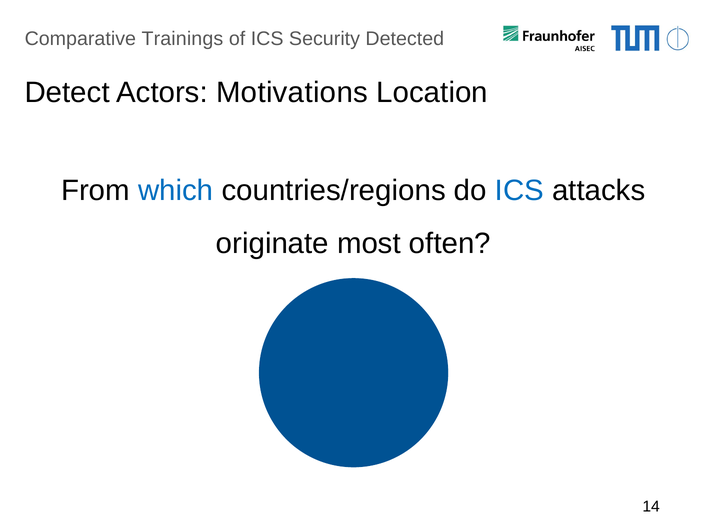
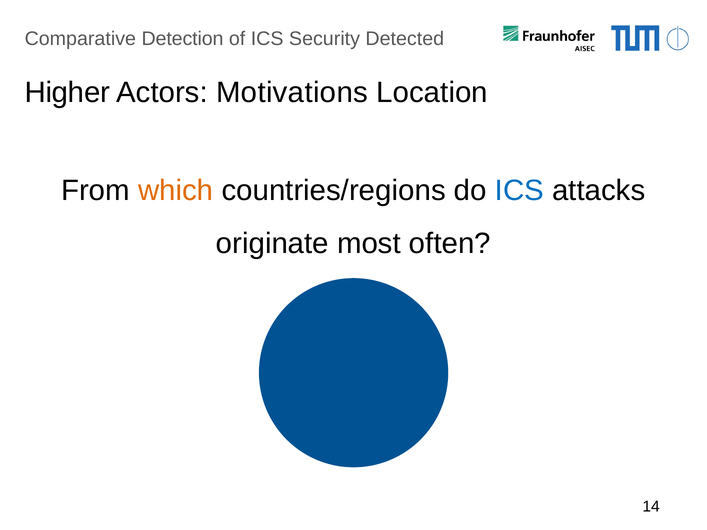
Trainings: Trainings -> Detection
Detect: Detect -> Higher
which colour: blue -> orange
